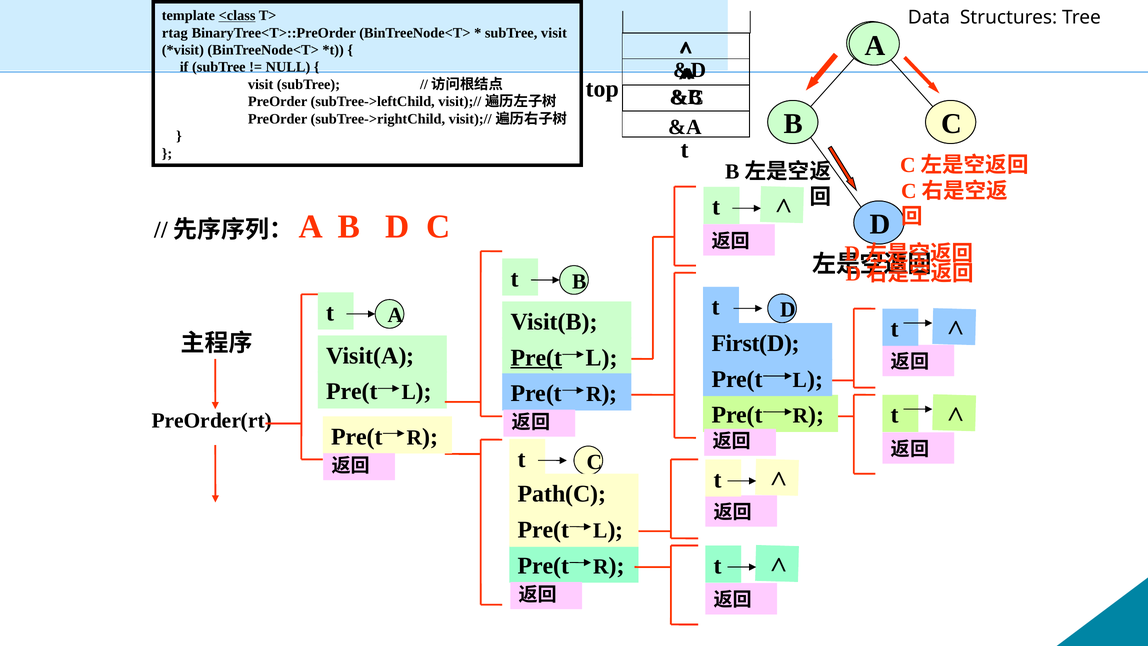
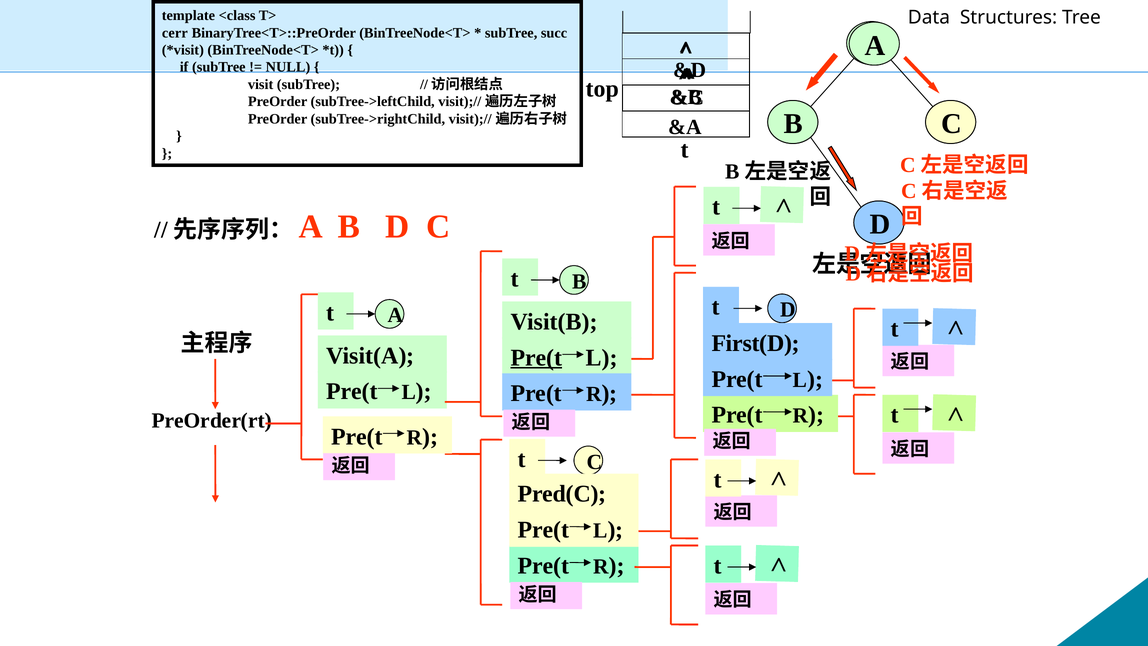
<class underline: present -> none
rtag: rtag -> cerr
subTree visit: visit -> succ
Path(C: Path(C -> Pred(C
